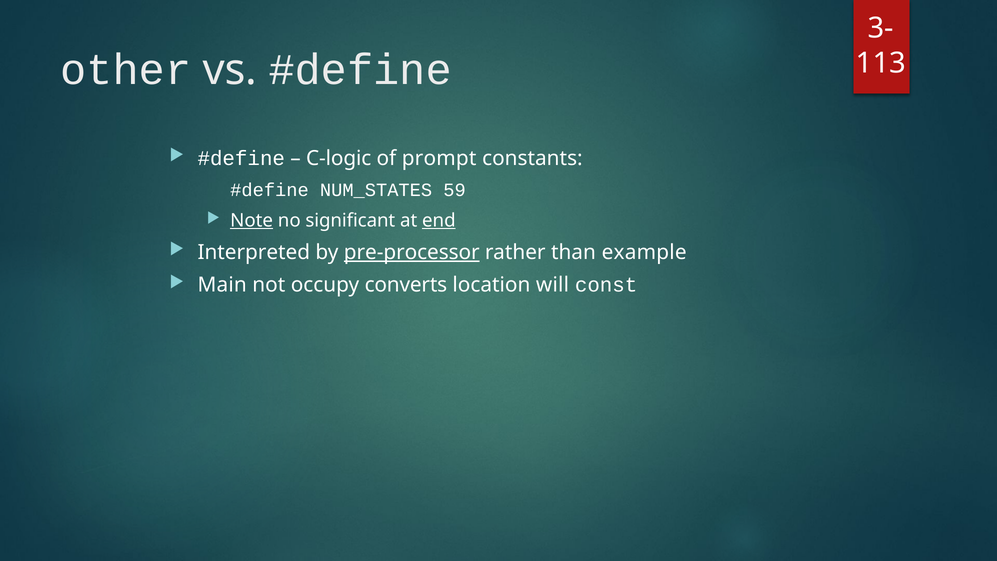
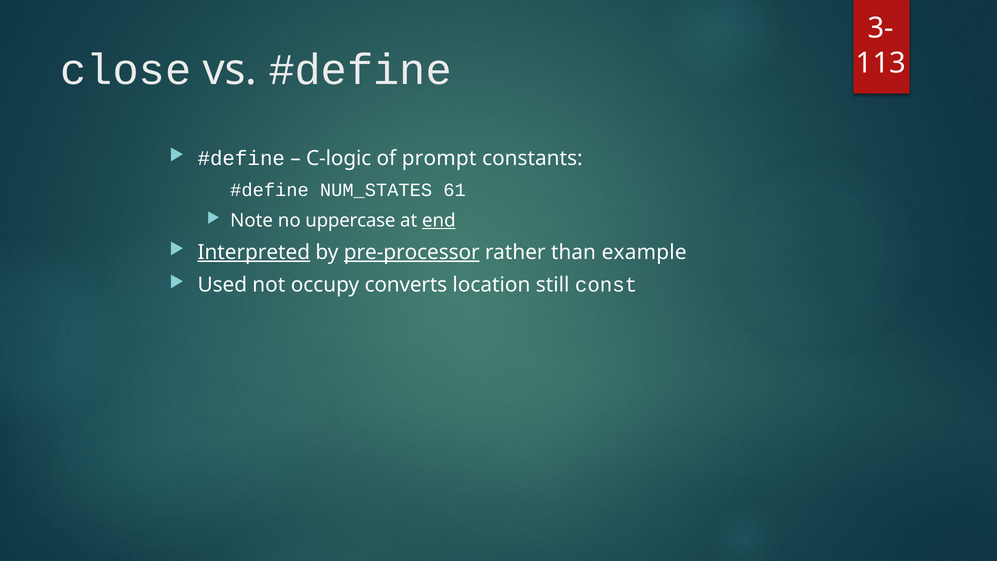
other: other -> close
59: 59 -> 61
Note underline: present -> none
significant: significant -> uppercase
Interpreted underline: none -> present
Main: Main -> Used
will: will -> still
